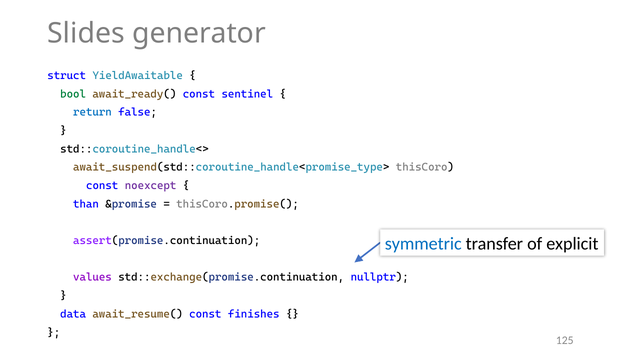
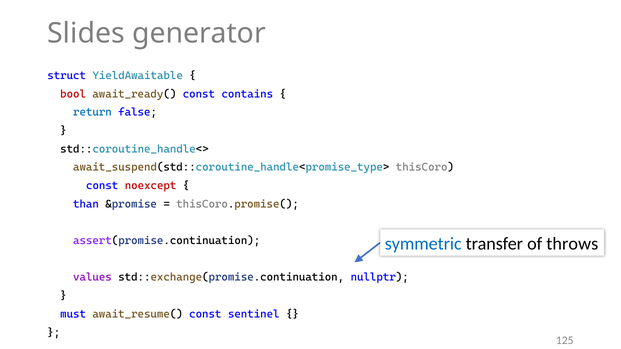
bool colour: green -> red
sentinel: sentinel -> contains
noexcept colour: purple -> red
explicit: explicit -> throws
data: data -> must
finishes: finishes -> sentinel
